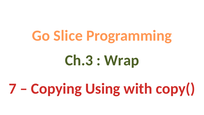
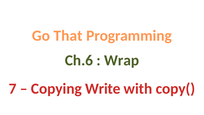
Slice: Slice -> That
Ch.3: Ch.3 -> Ch.6
Using: Using -> Write
